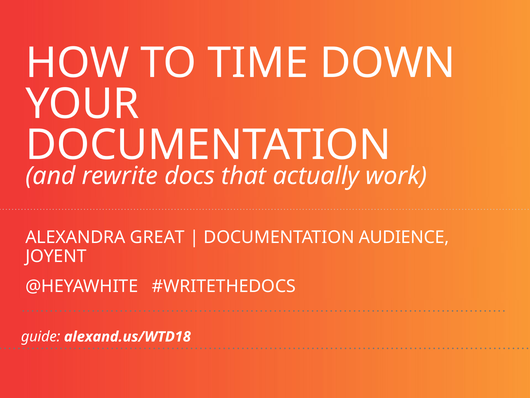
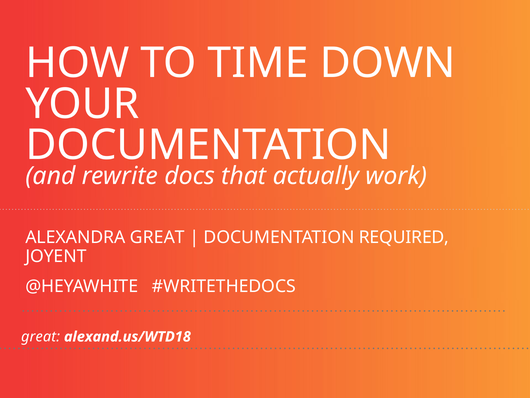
AUDIENCE: AUDIENCE -> REQUIRED
guide at (41, 336): guide -> great
